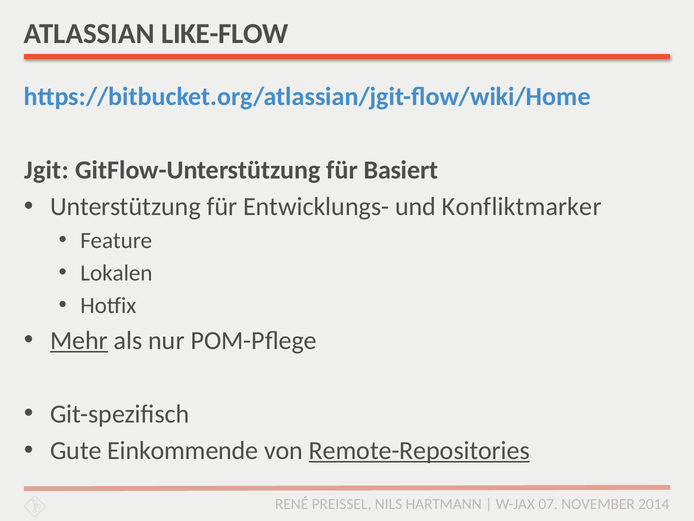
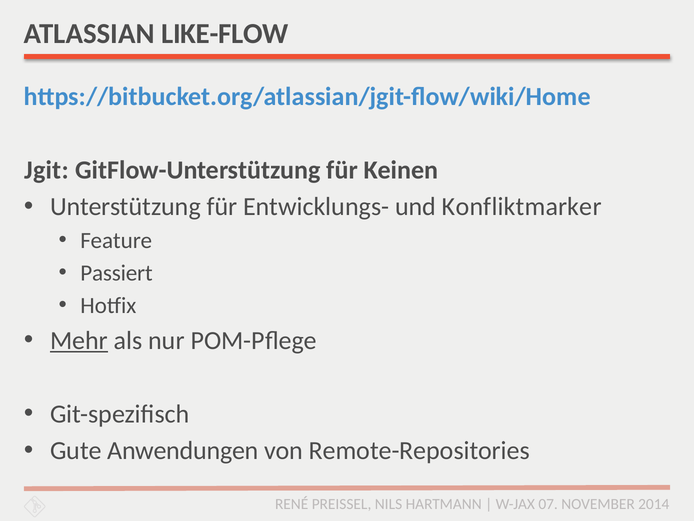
Basiert: Basiert -> Keinen
Lokalen: Lokalen -> Passiert
Einkommende: Einkommende -> Anwendungen
Remote-Repositories underline: present -> none
